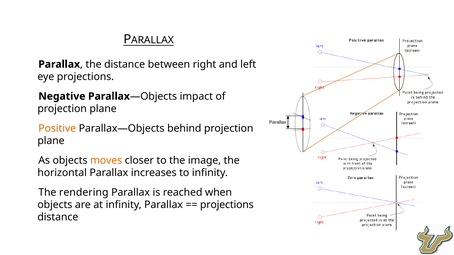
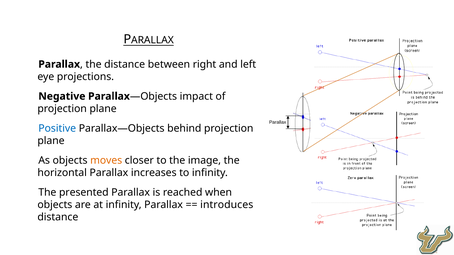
Positive colour: orange -> blue
rendering: rendering -> presented
projections at (227, 205): projections -> introduces
